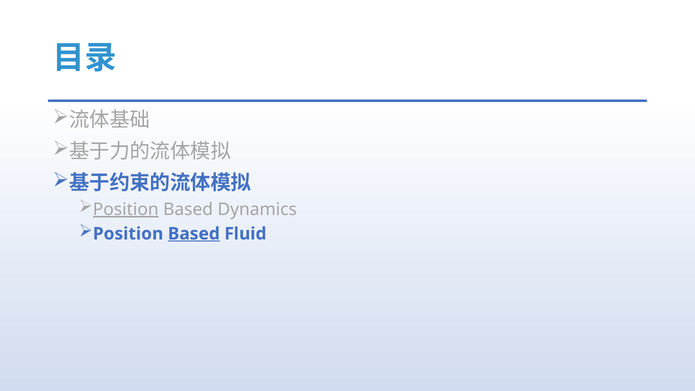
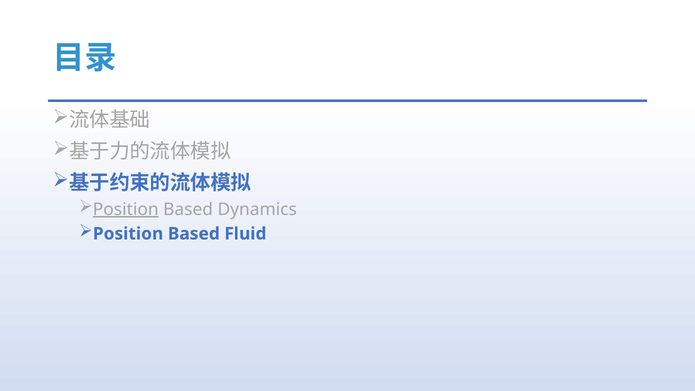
Based at (194, 234) underline: present -> none
